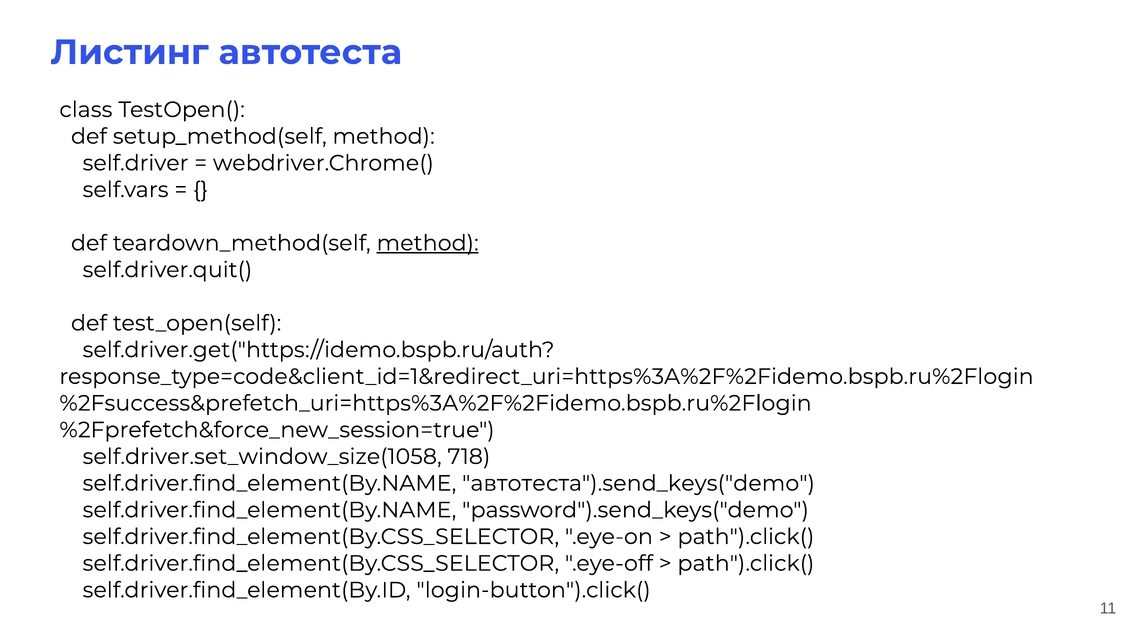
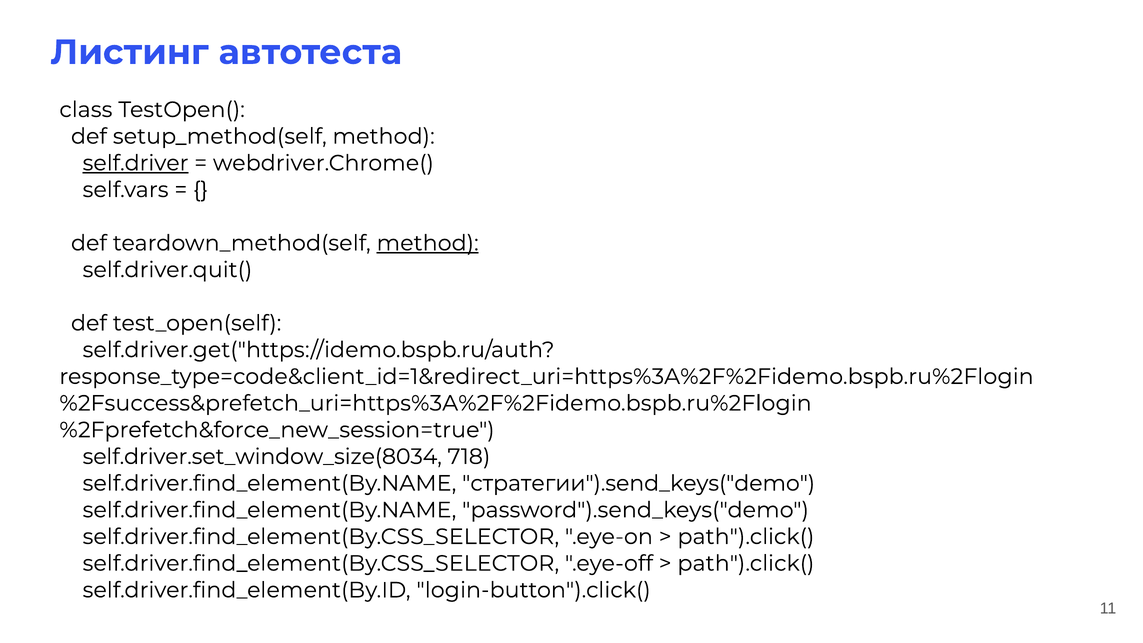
self.driver underline: none -> present
self.driver.set_window_size(1058: self.driver.set_window_size(1058 -> self.driver.set_window_size(8034
автотеста").send_keys("demo: автотеста").send_keys("demo -> стратегии").send_keys("demo
